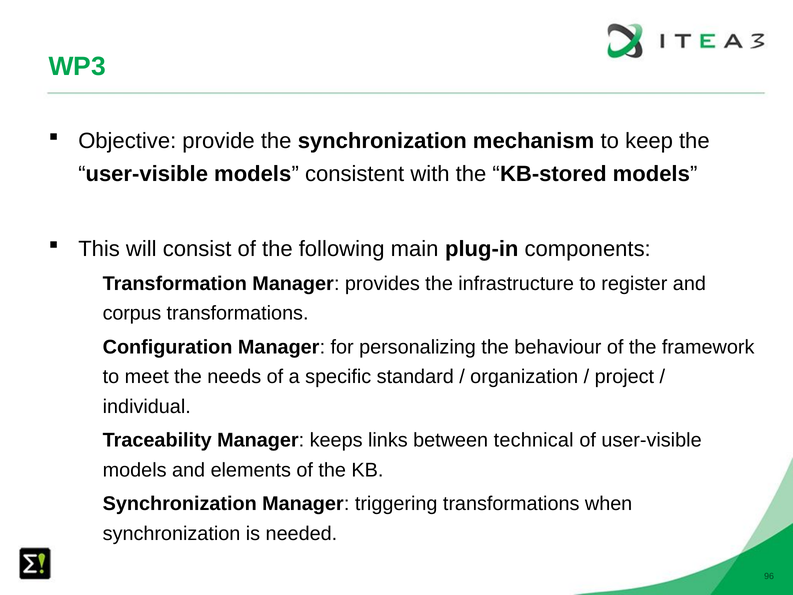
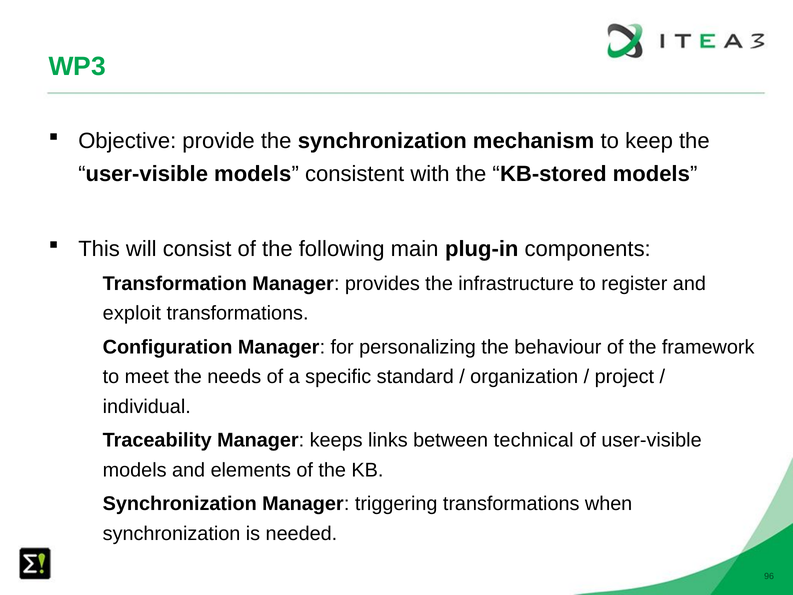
corpus: corpus -> exploit
